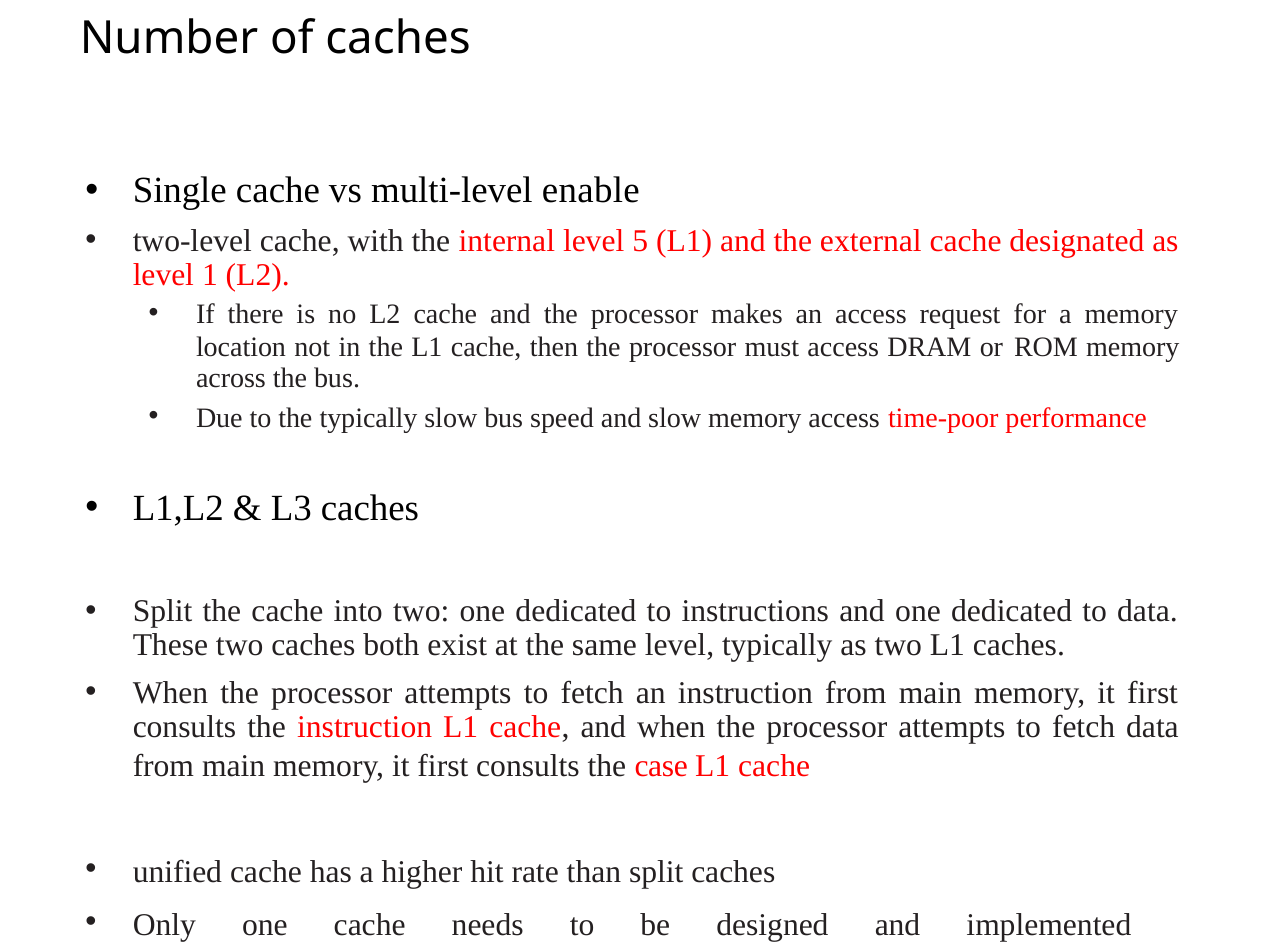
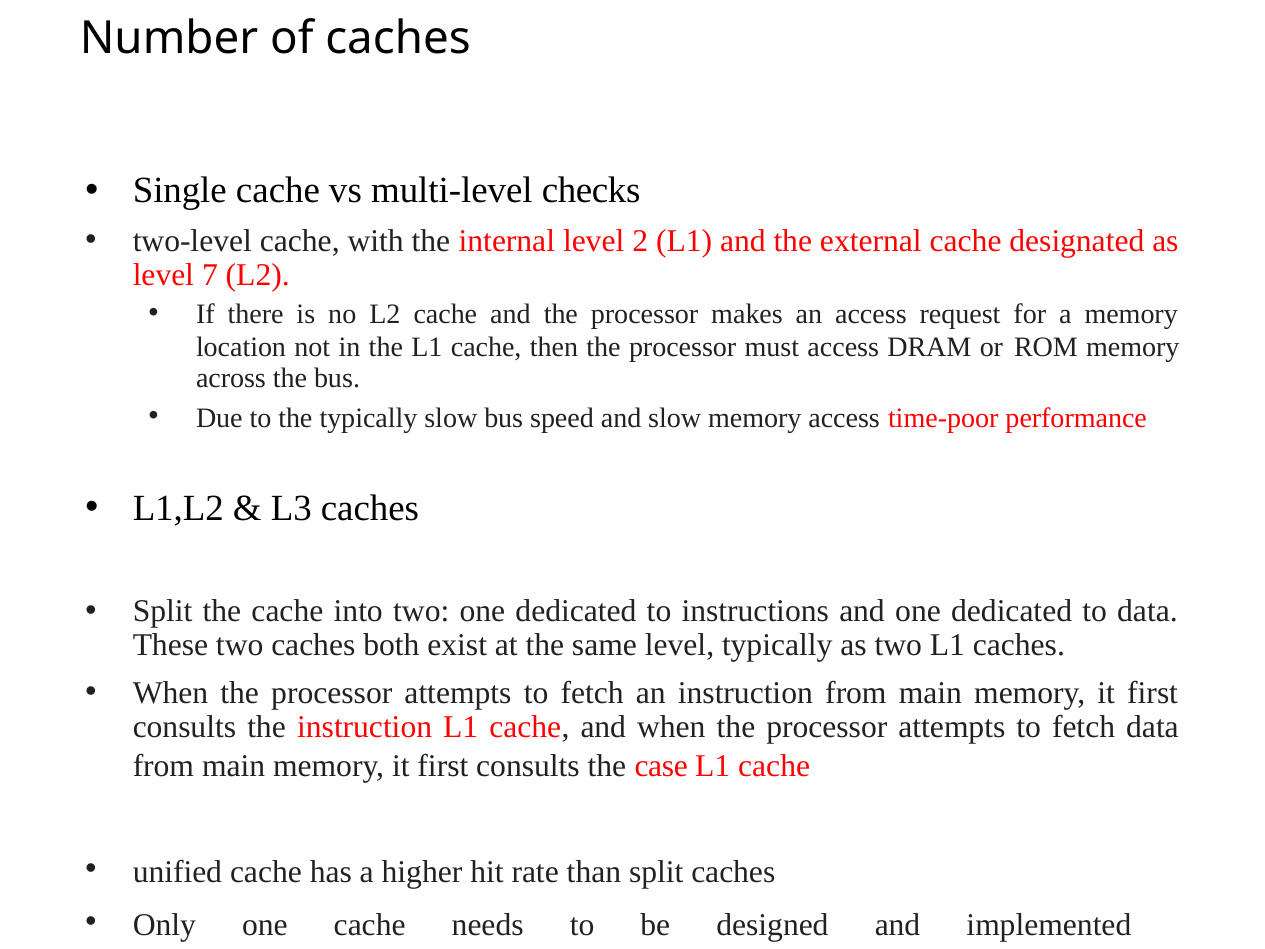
enable: enable -> checks
5: 5 -> 2
1: 1 -> 7
